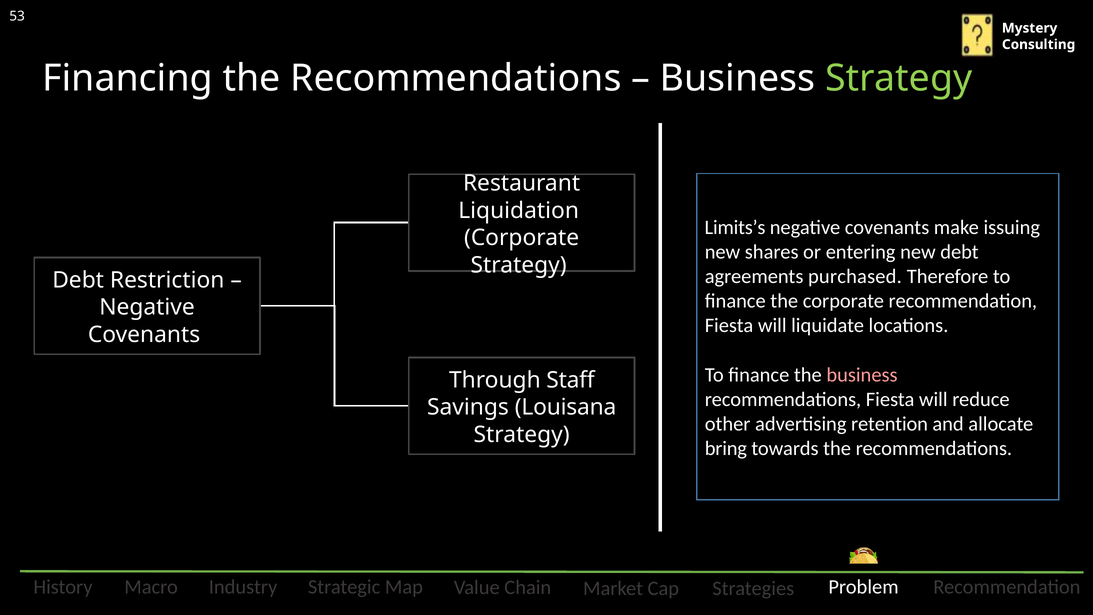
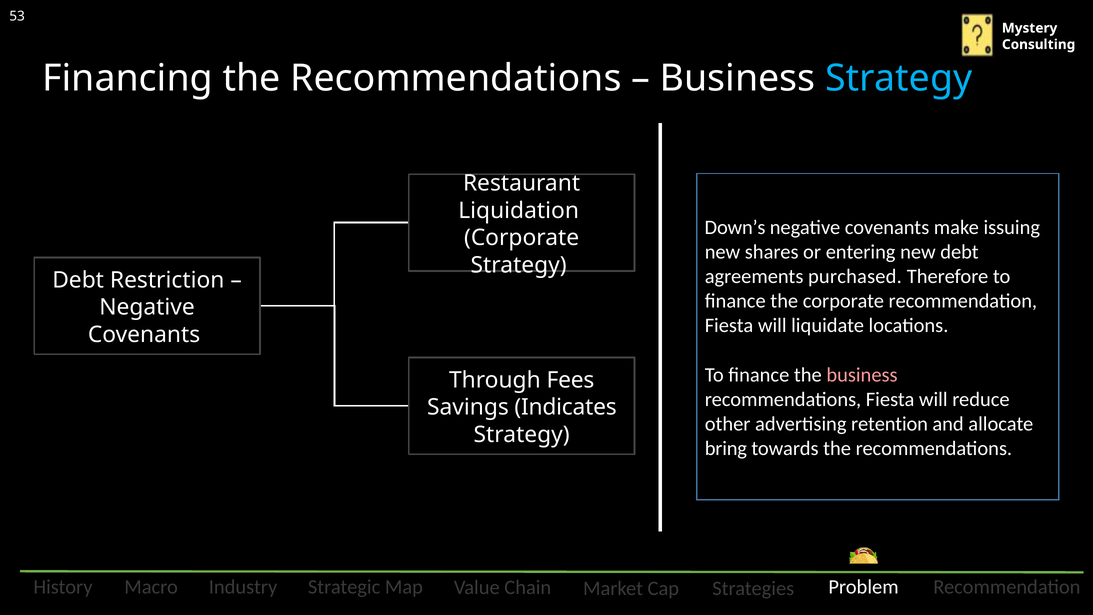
Strategy at (899, 78) colour: light green -> light blue
Limits’s: Limits’s -> Down’s
Staff: Staff -> Fees
Louisana: Louisana -> Indicates
